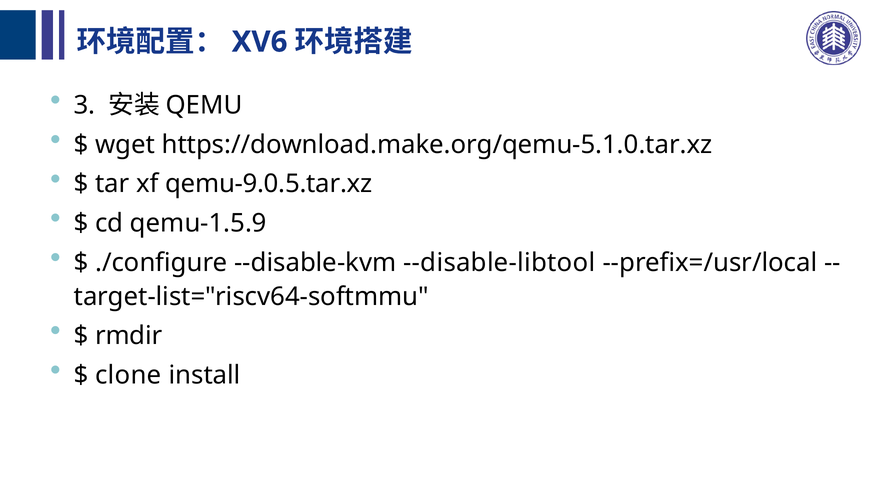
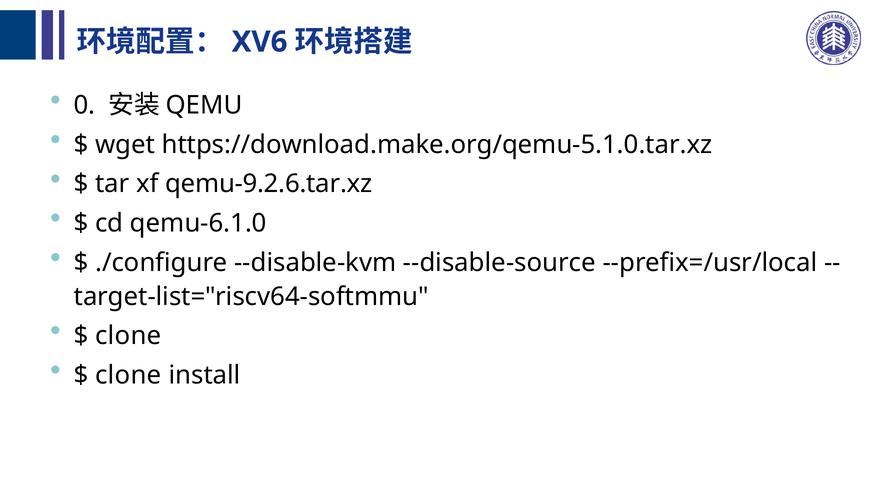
3: 3 -> 0
qemu-9.0.5.tar.xz: qemu-9.0.5.tar.xz -> qemu-9.2.6.tar.xz
qemu-1.5.9: qemu-1.5.9 -> qemu-6.1.0
--disable-libtool: --disable-libtool -> --disable-source
rmdir at (129, 336): rmdir -> clone
